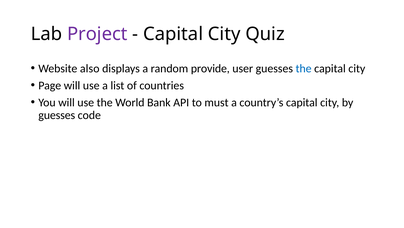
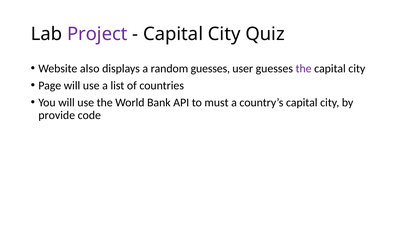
random provide: provide -> guesses
the at (304, 68) colour: blue -> purple
guesses at (57, 115): guesses -> provide
